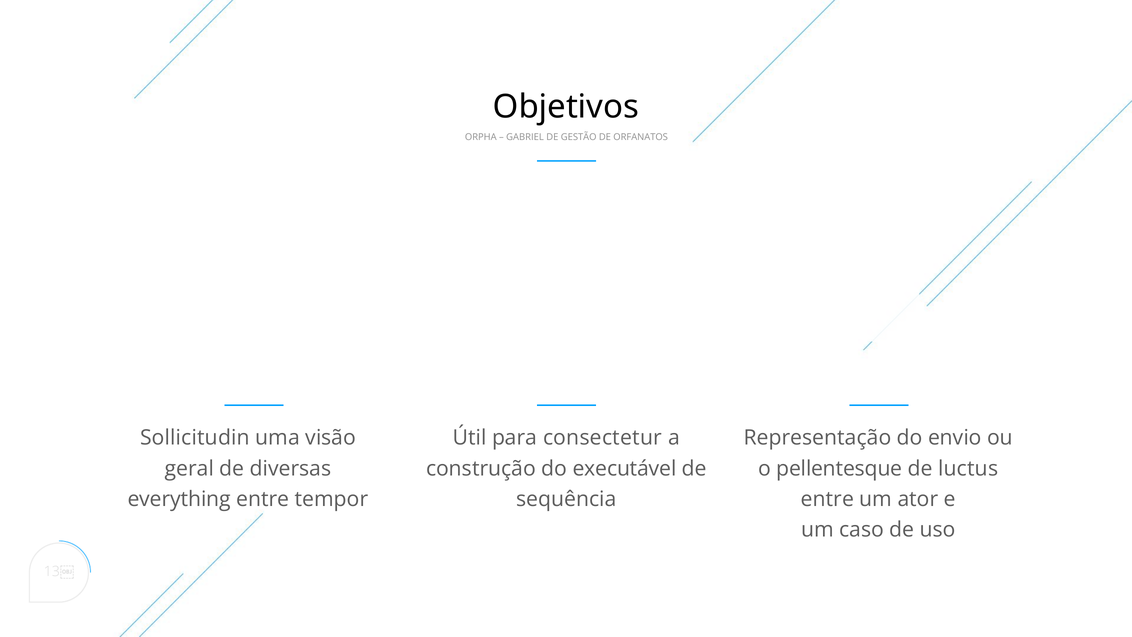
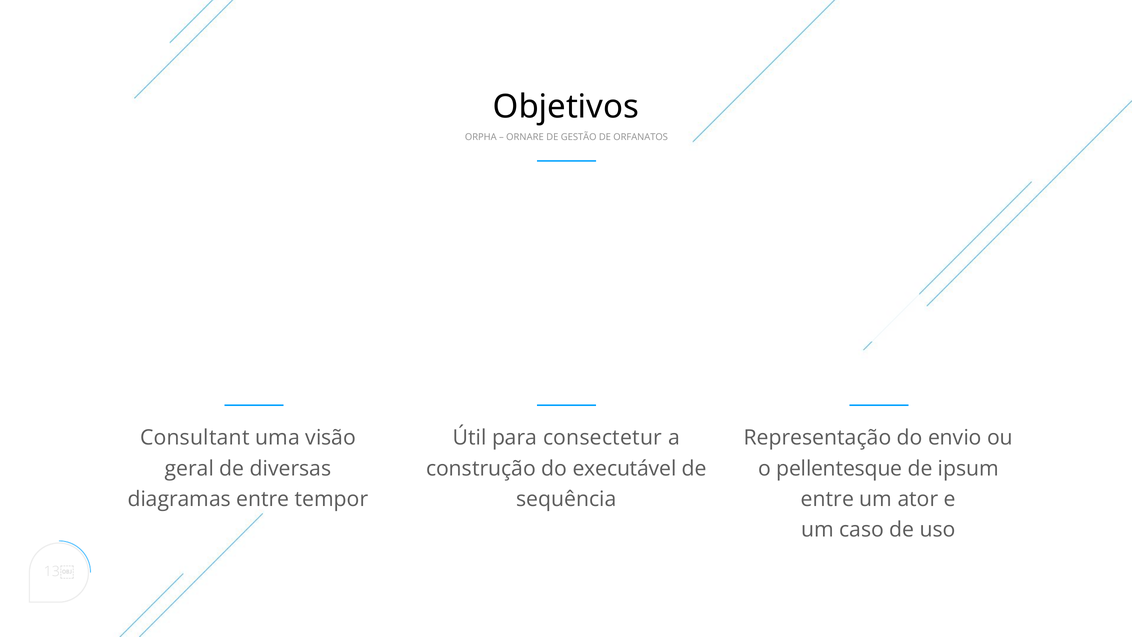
GABRIEL: GABRIEL -> ORNARE
Sollicitudin: Sollicitudin -> Consultant
luctus: luctus -> ipsum
everything: everything -> diagramas
